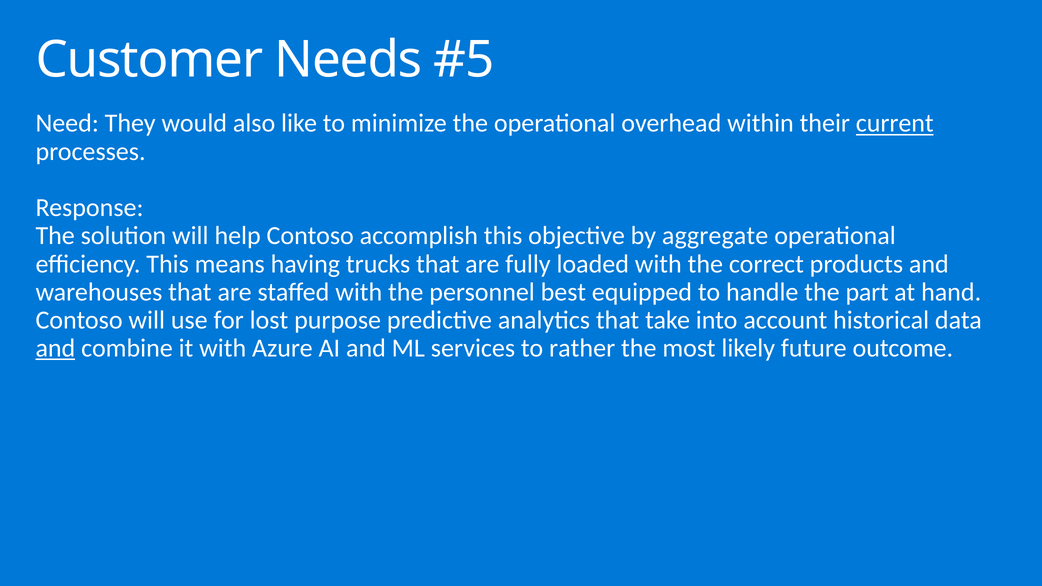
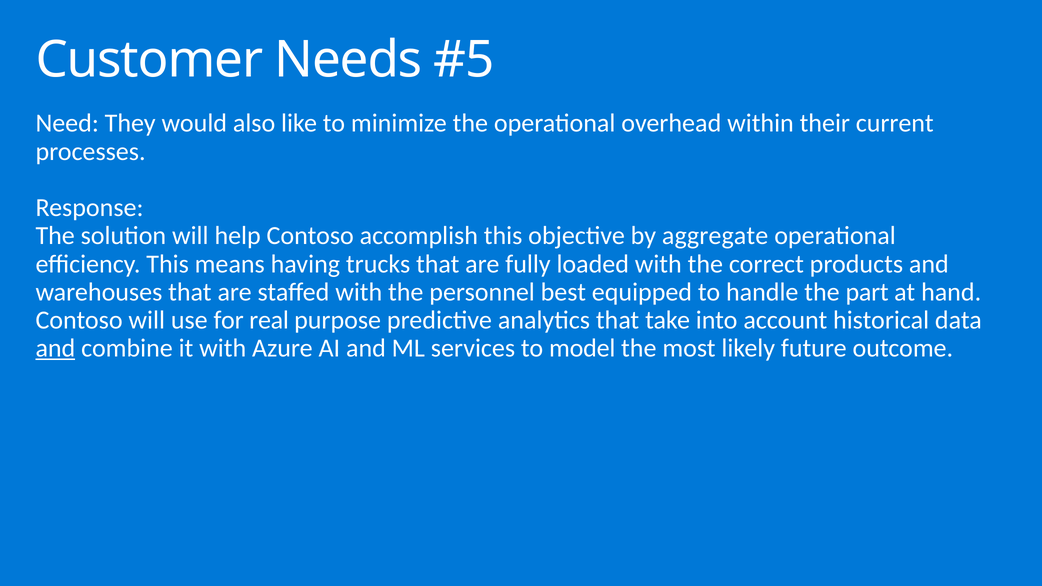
current underline: present -> none
lost: lost -> real
rather: rather -> model
